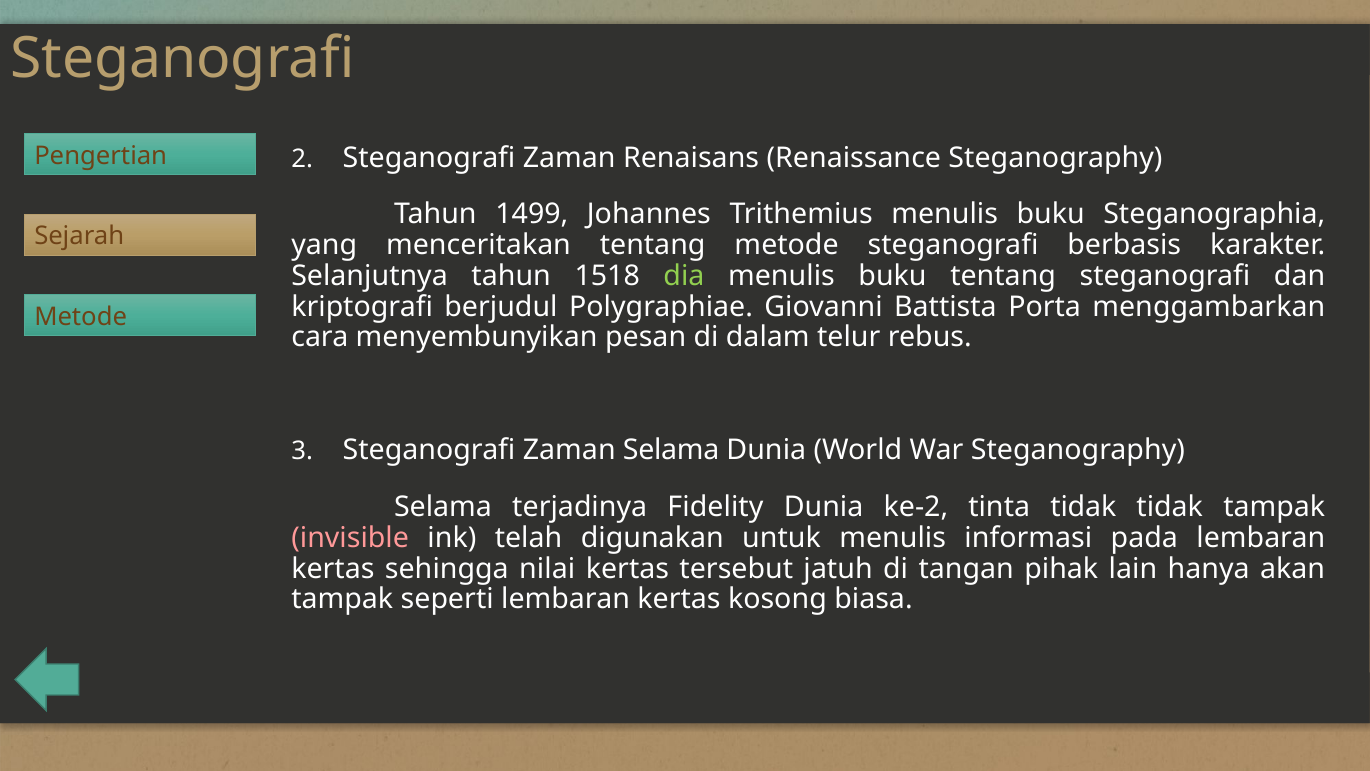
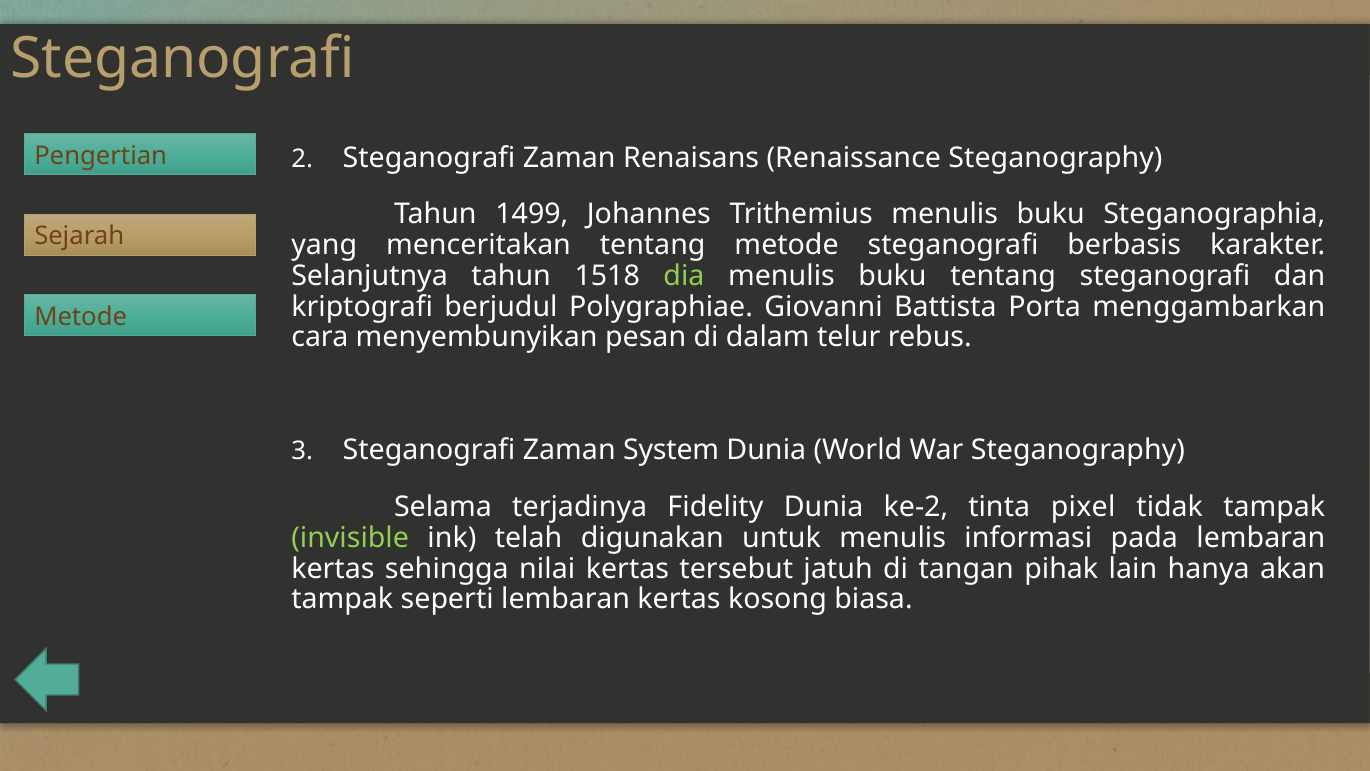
Zaman Selama: Selama -> System
tinta tidak: tidak -> pixel
invisible colour: pink -> light green
